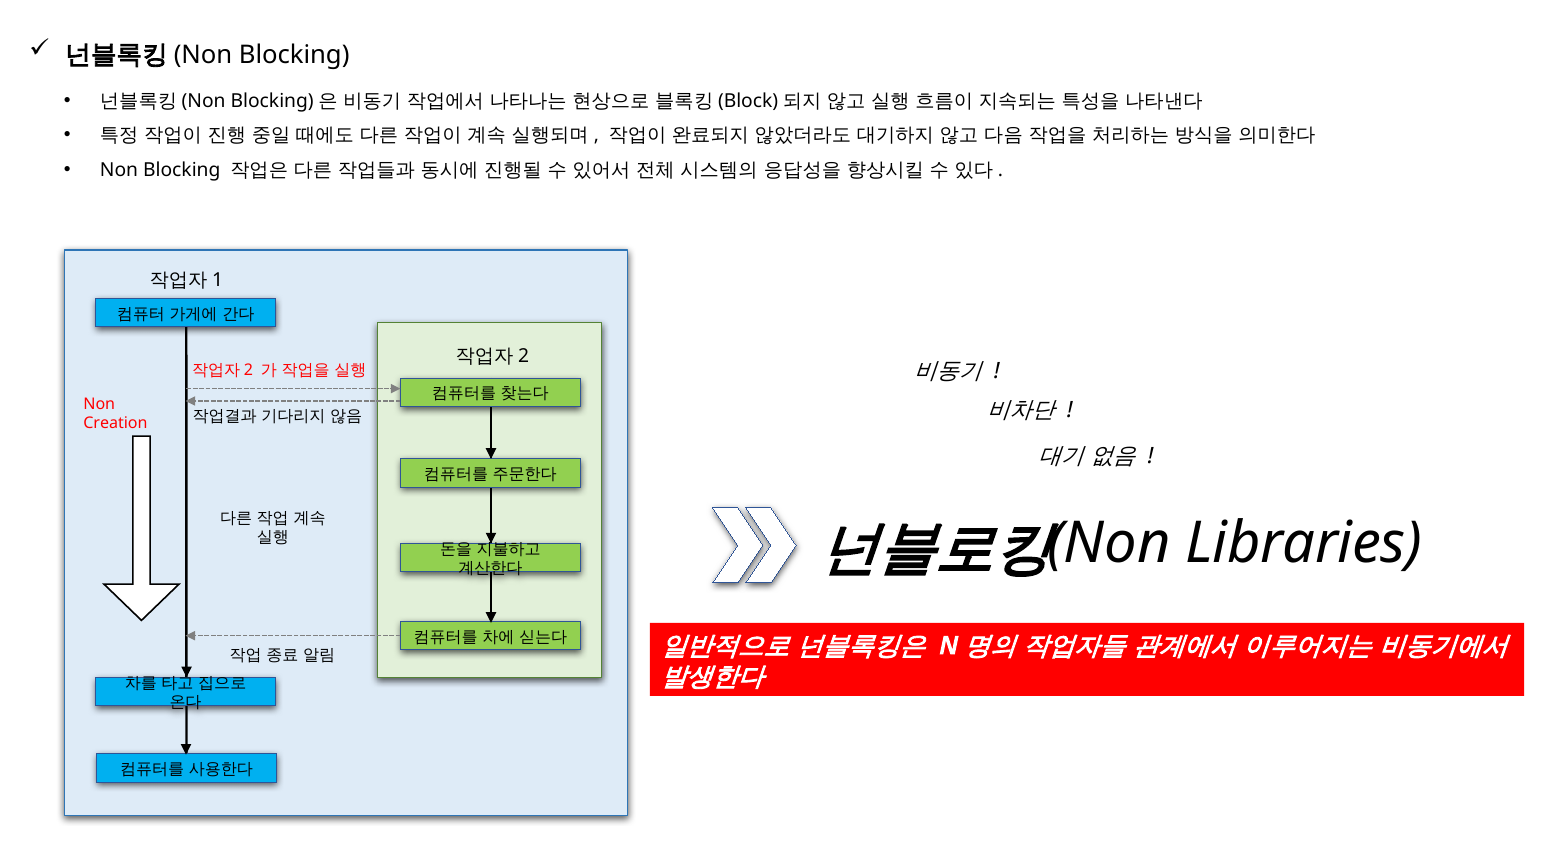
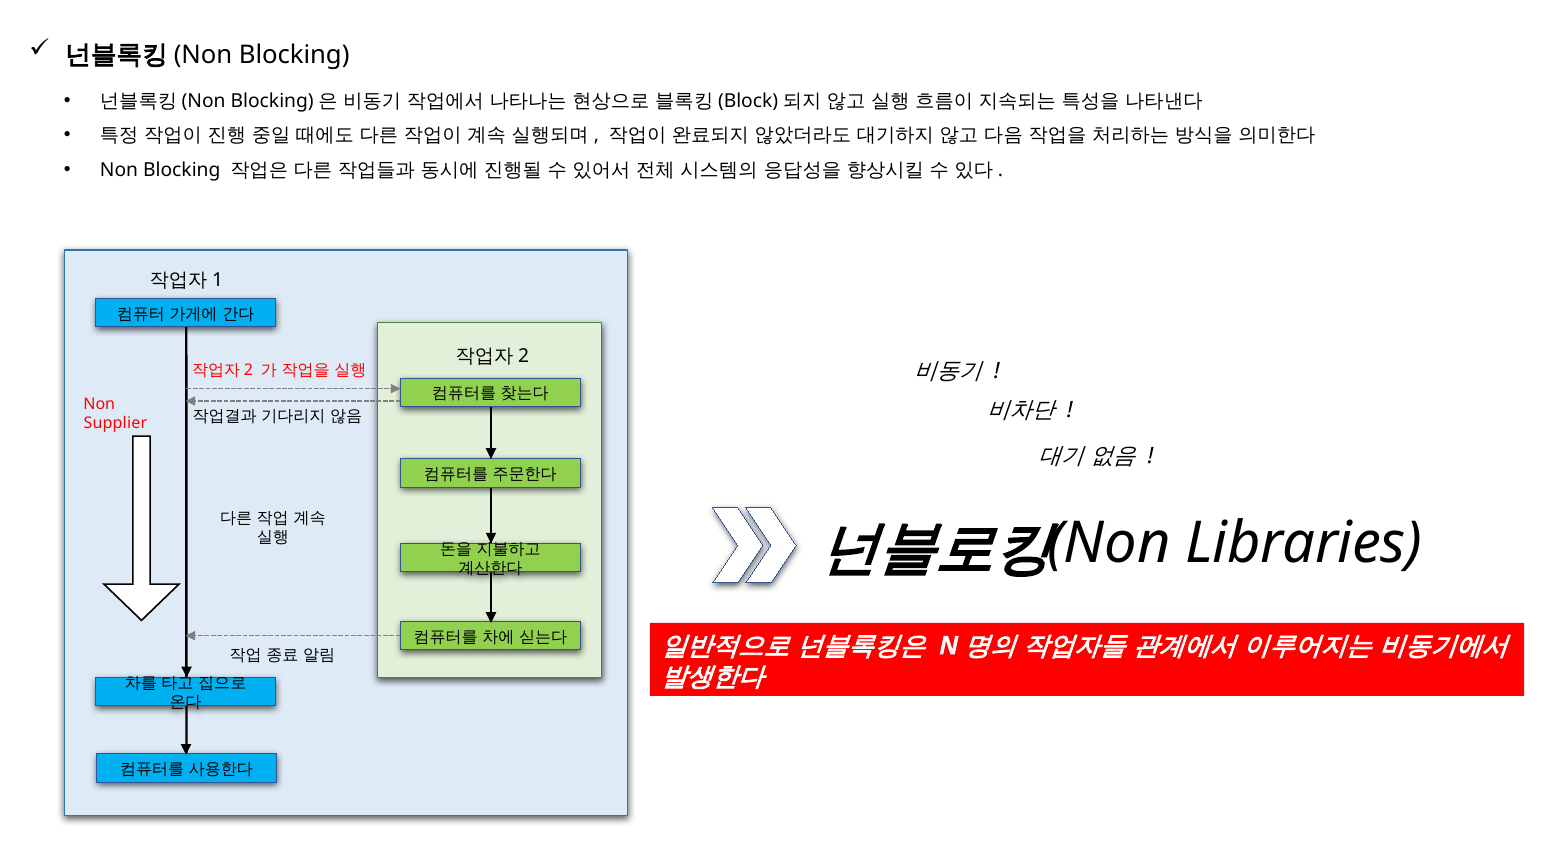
Creation: Creation -> Supplier
